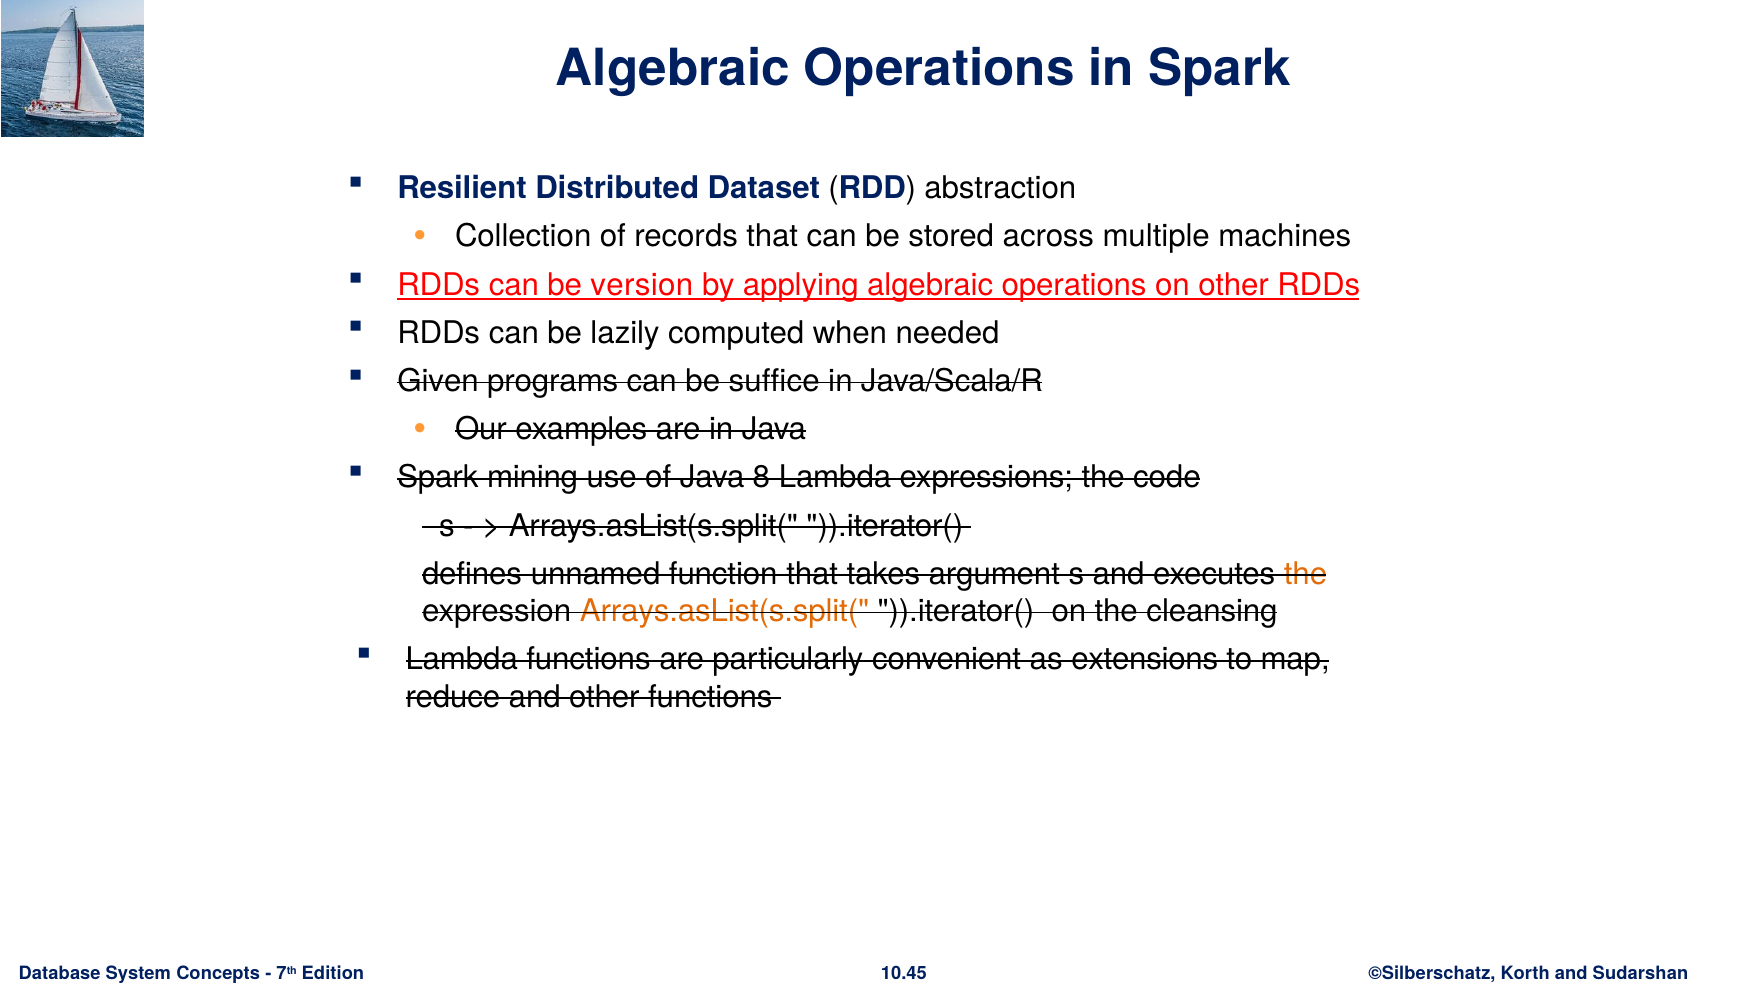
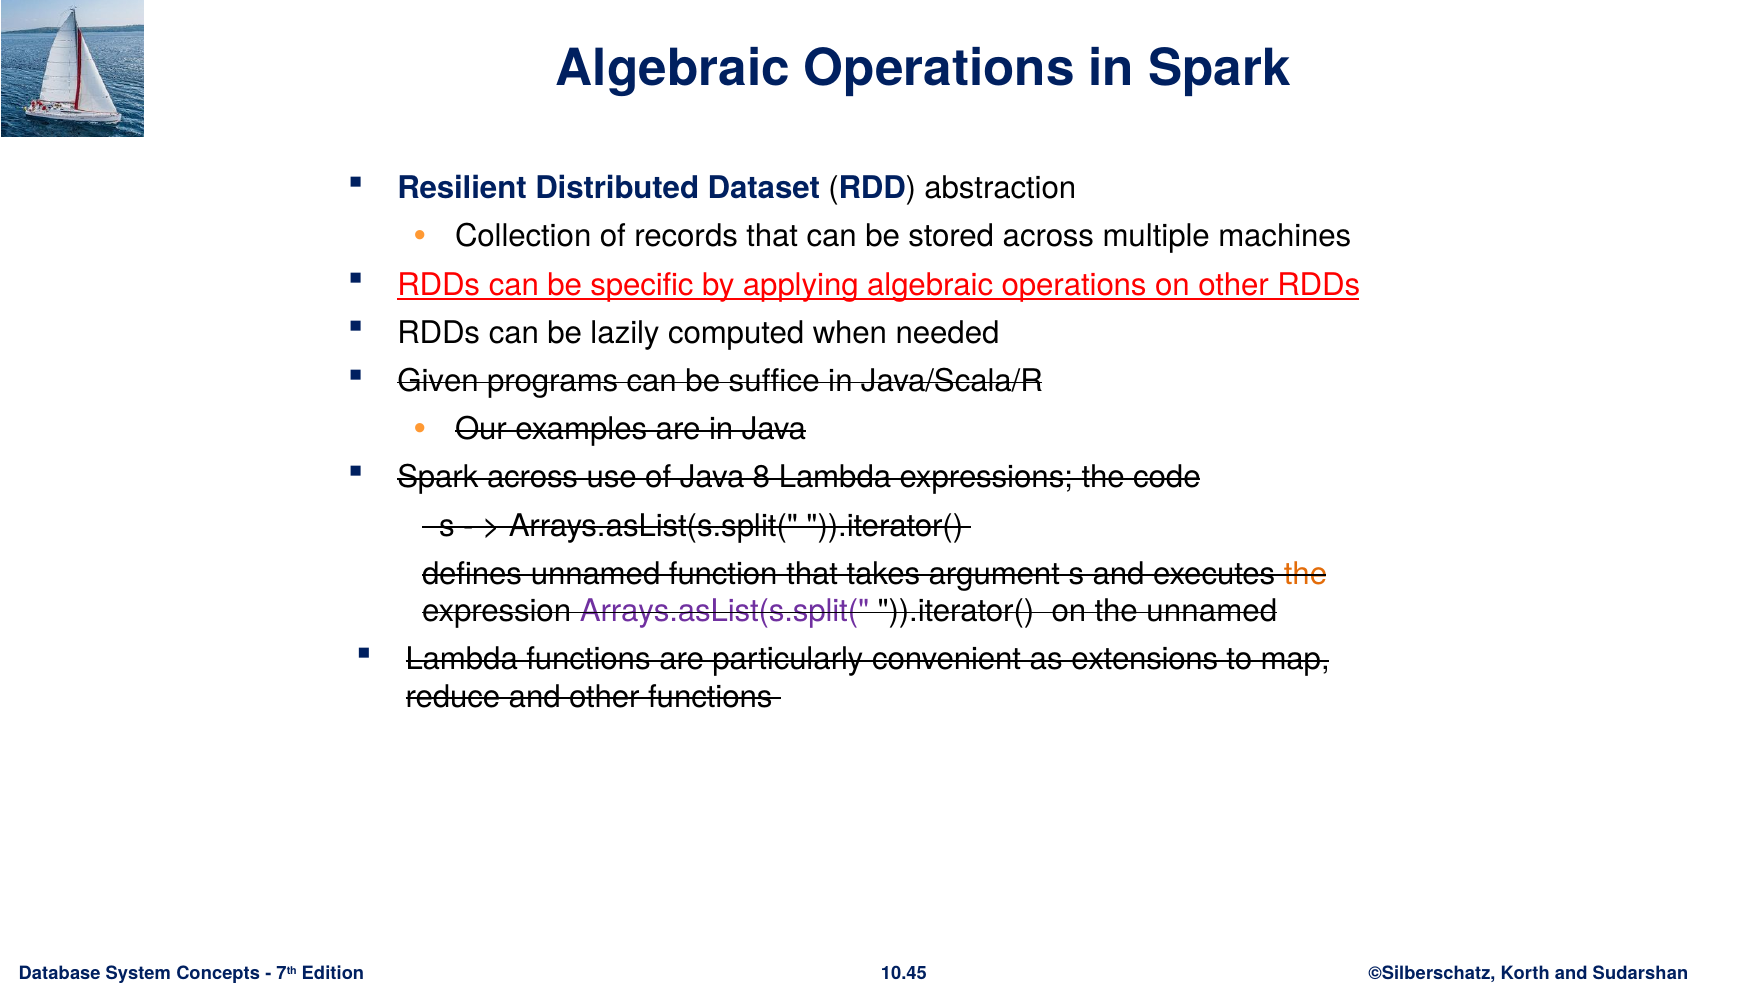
version: version -> specific
Spark mining: mining -> across
Arrays.asList(s.split( at (724, 612) colour: orange -> purple
the cleansing: cleansing -> unnamed
